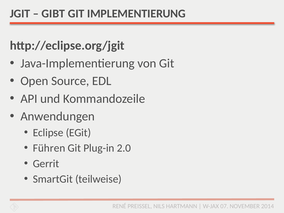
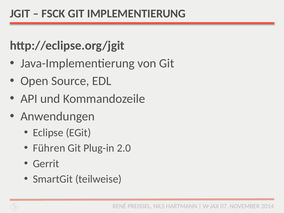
GIBT: GIBT -> FSCK
